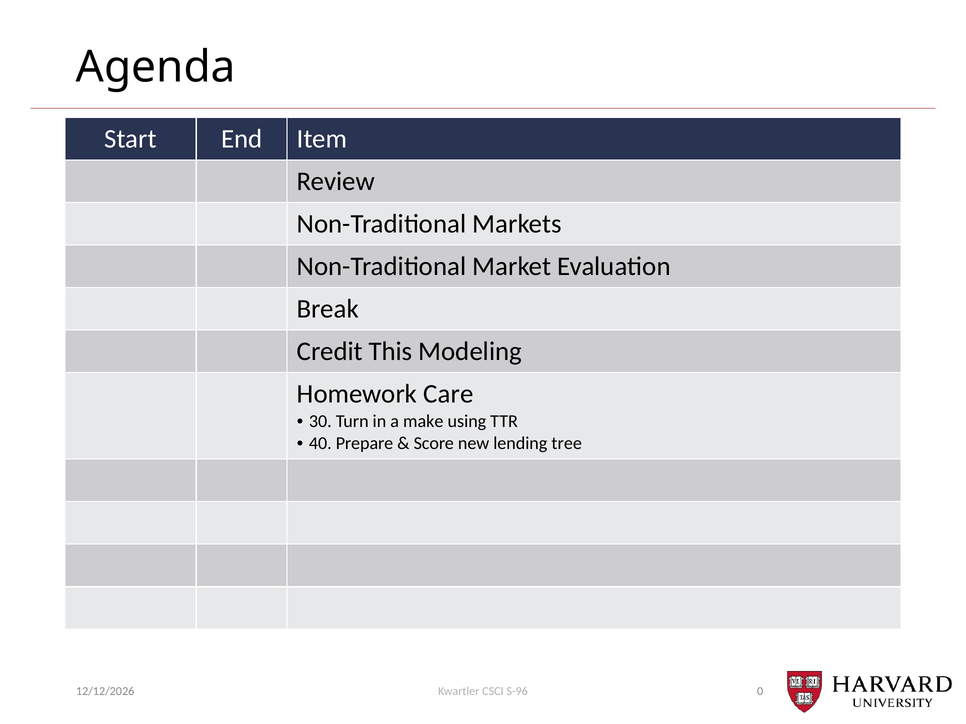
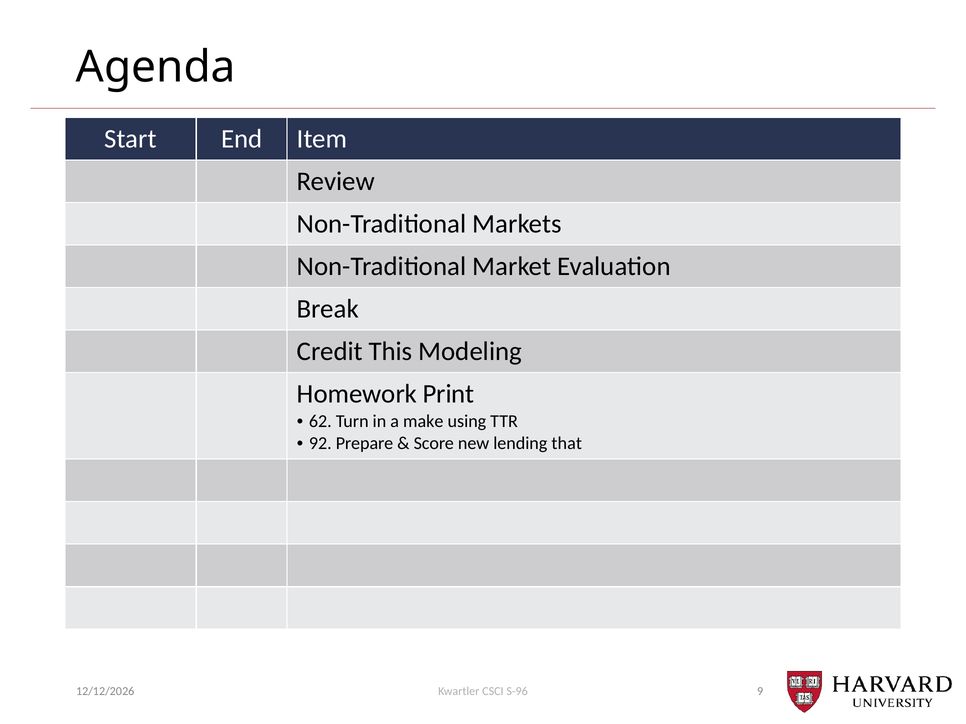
Care: Care -> Print
30: 30 -> 62
40: 40 -> 92
tree: tree -> that
0: 0 -> 9
